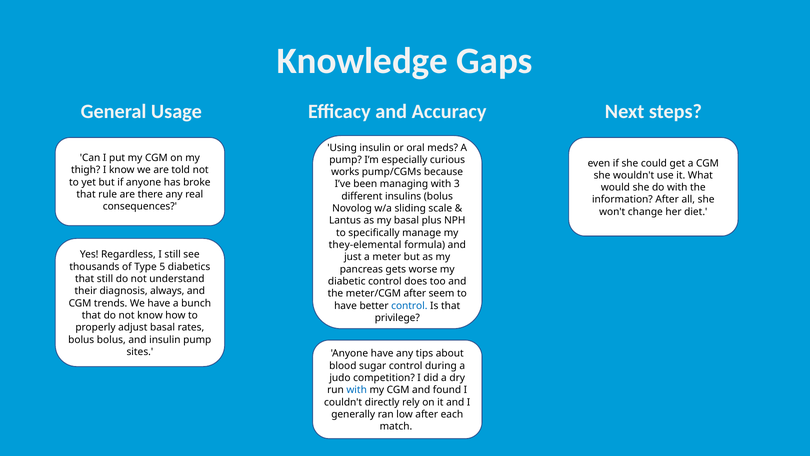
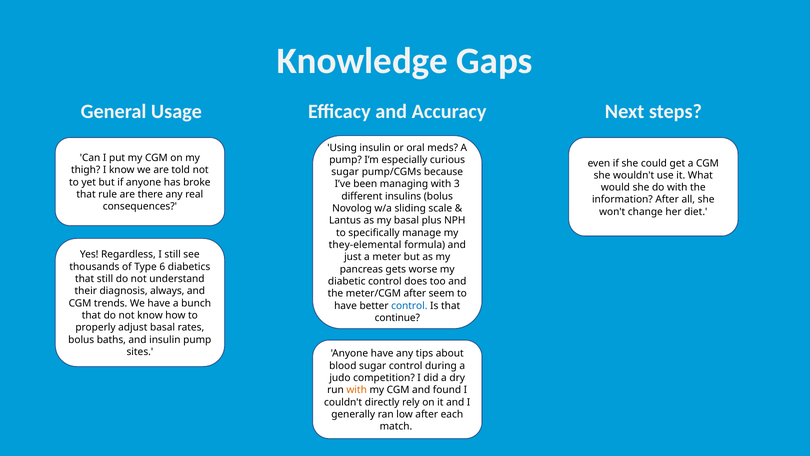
works at (345, 172): works -> sugar
5: 5 -> 6
privilege: privilege -> continue
bolus bolus: bolus -> baths
with at (357, 390) colour: blue -> orange
